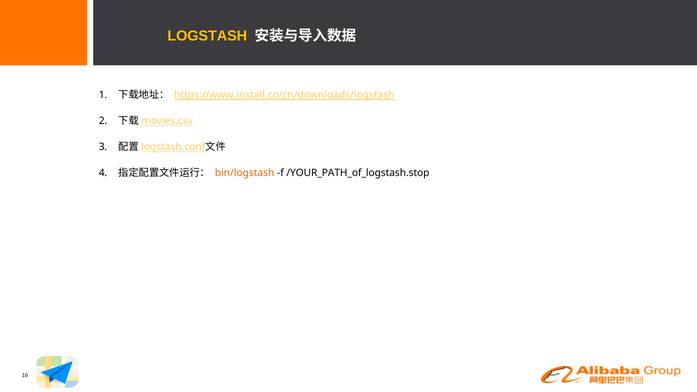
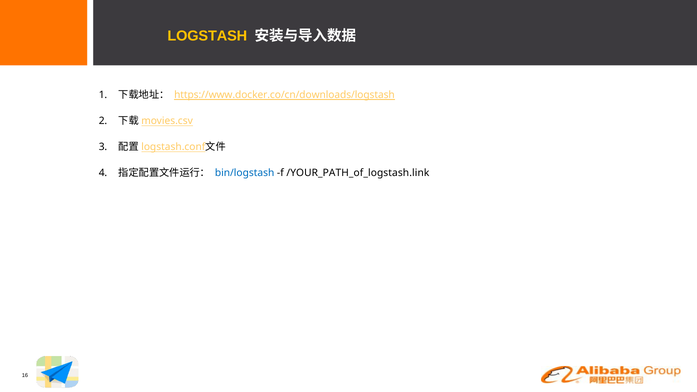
https://www.install.co/cn/downloads/logstash: https://www.install.co/cn/downloads/logstash -> https://www.docker.co/cn/downloads/logstash
bin/logstash colour: orange -> blue
/YOUR_PATH_of_logstash.stop: /YOUR_PATH_of_logstash.stop -> /YOUR_PATH_of_logstash.link
